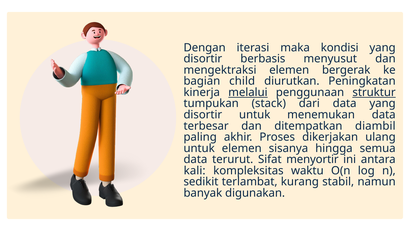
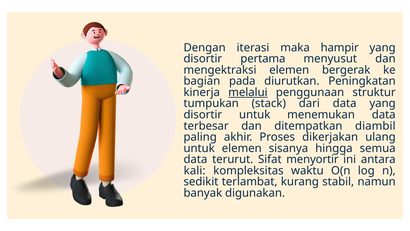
kondisi: kondisi -> hampir
berbasis: berbasis -> pertama
child: child -> pada
struktur underline: present -> none
